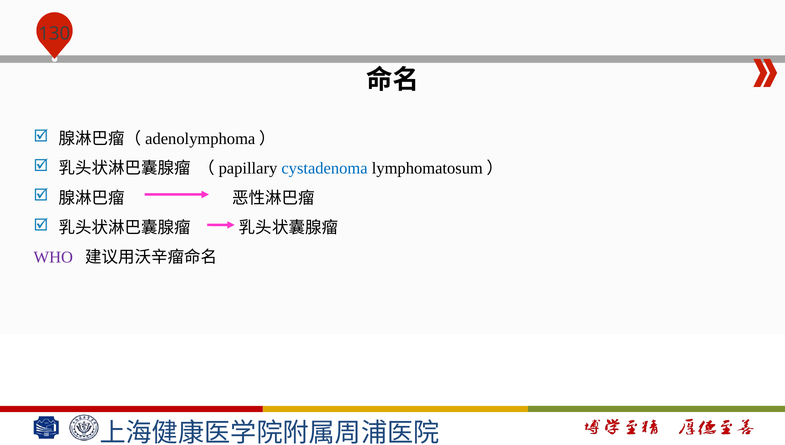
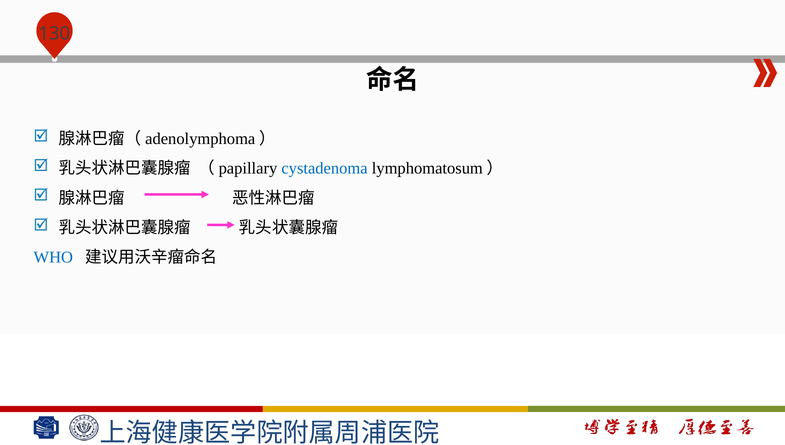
WHO colour: purple -> blue
